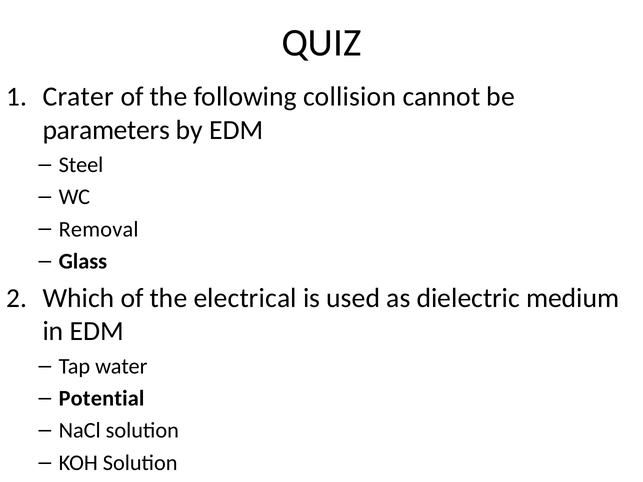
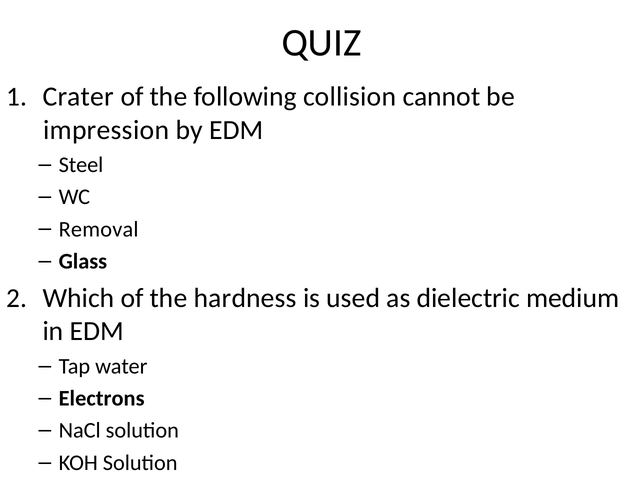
parameters: parameters -> impression
electrical: electrical -> hardness
Potential: Potential -> Electrons
